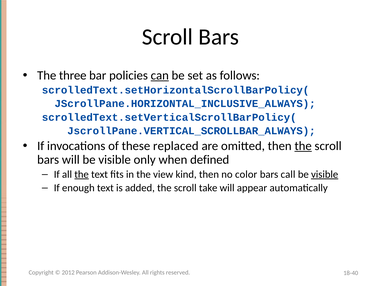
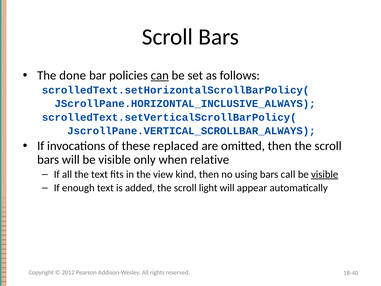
three: three -> done
the at (303, 146) underline: present -> none
defined: defined -> relative
the at (82, 174) underline: present -> none
color: color -> using
take: take -> light
